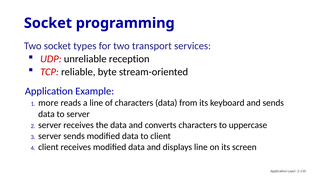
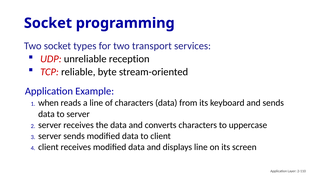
more: more -> when
